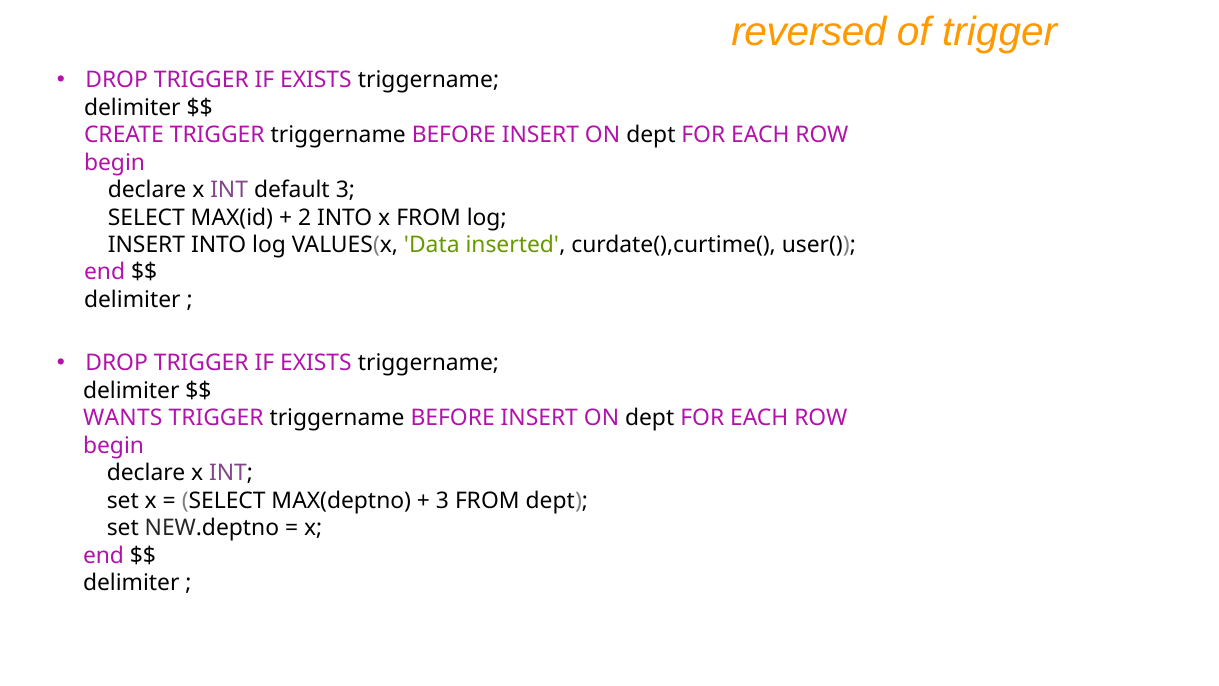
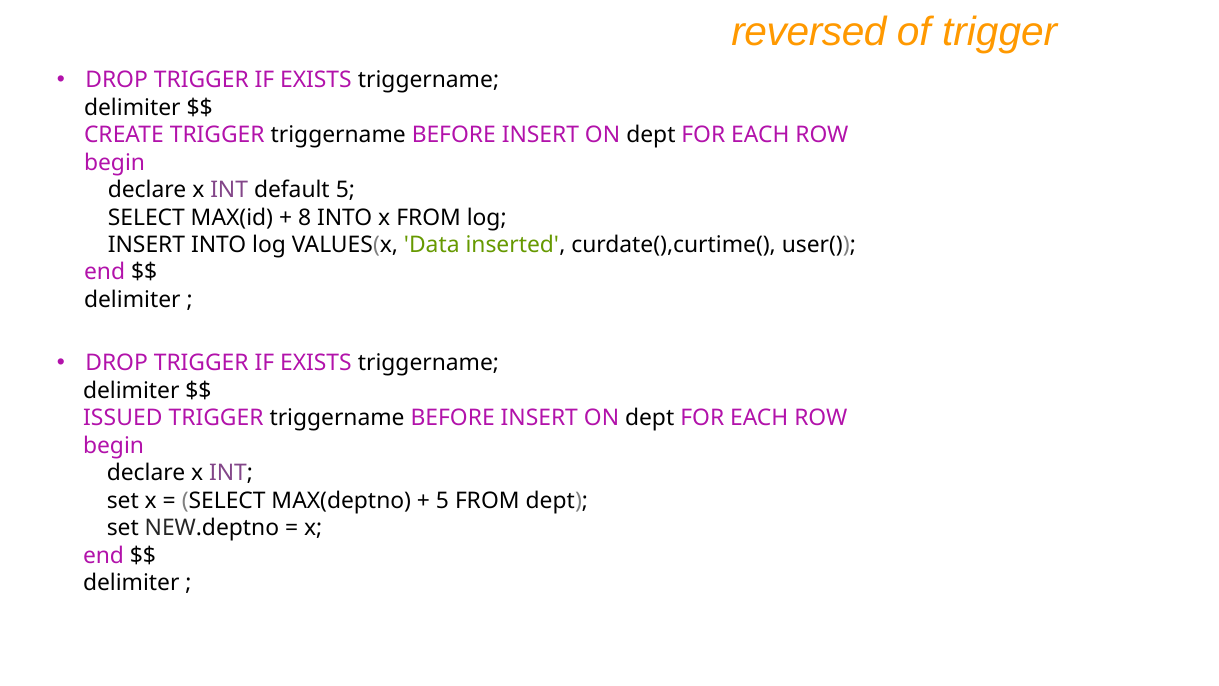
default 3: 3 -> 5
2: 2 -> 8
WANTS: WANTS -> ISSUED
3 at (443, 500): 3 -> 5
